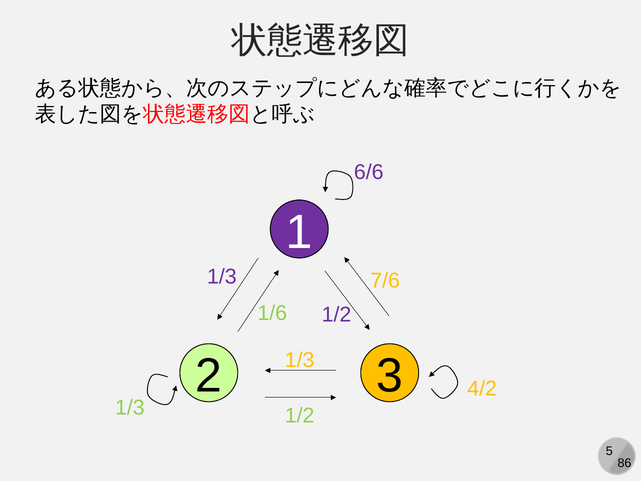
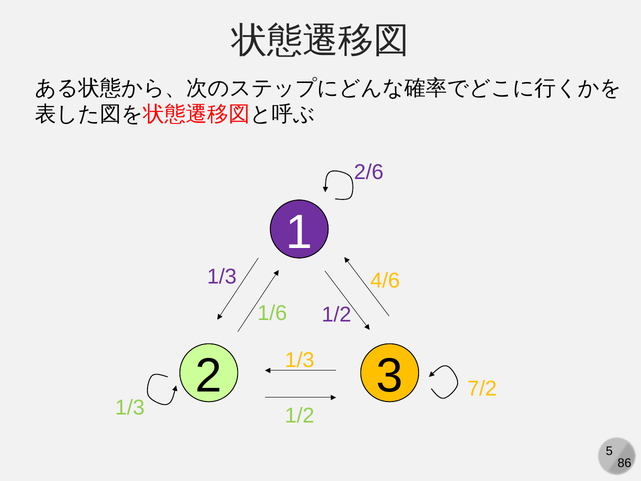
6/6: 6/6 -> 2/6
7/6: 7/6 -> 4/6
4/2: 4/2 -> 7/2
